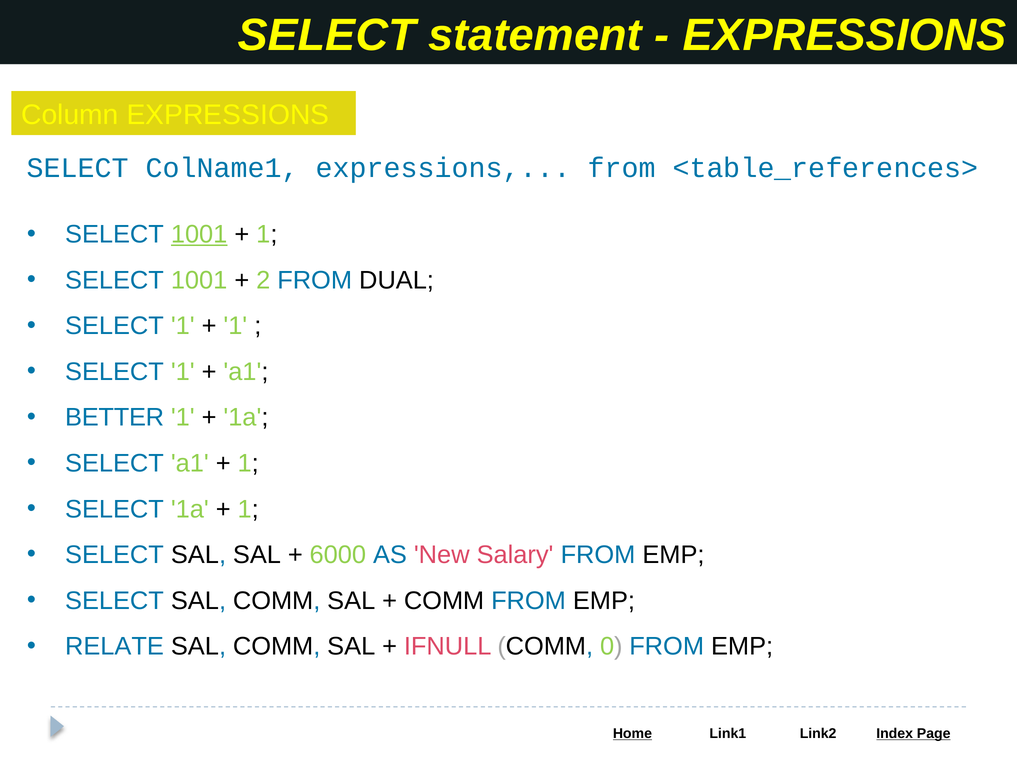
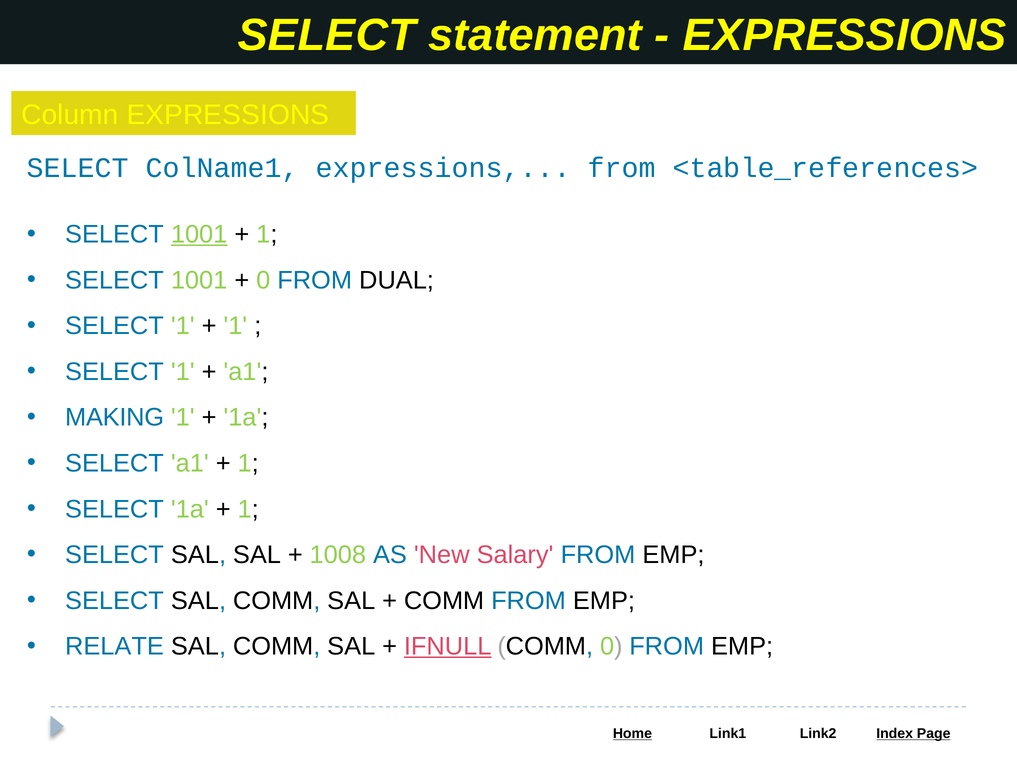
2 at (263, 280): 2 -> 0
BETTER: BETTER -> MAKING
6000: 6000 -> 1008
IFNULL underline: none -> present
